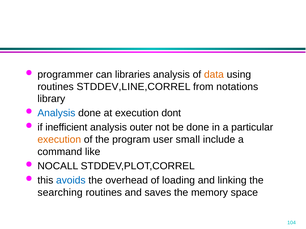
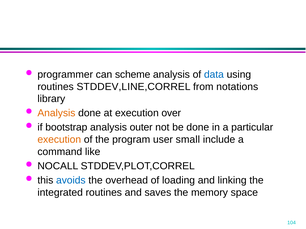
libraries: libraries -> scheme
data colour: orange -> blue
Analysis at (56, 113) colour: blue -> orange
dont: dont -> over
inefficient: inefficient -> bootstrap
searching: searching -> integrated
